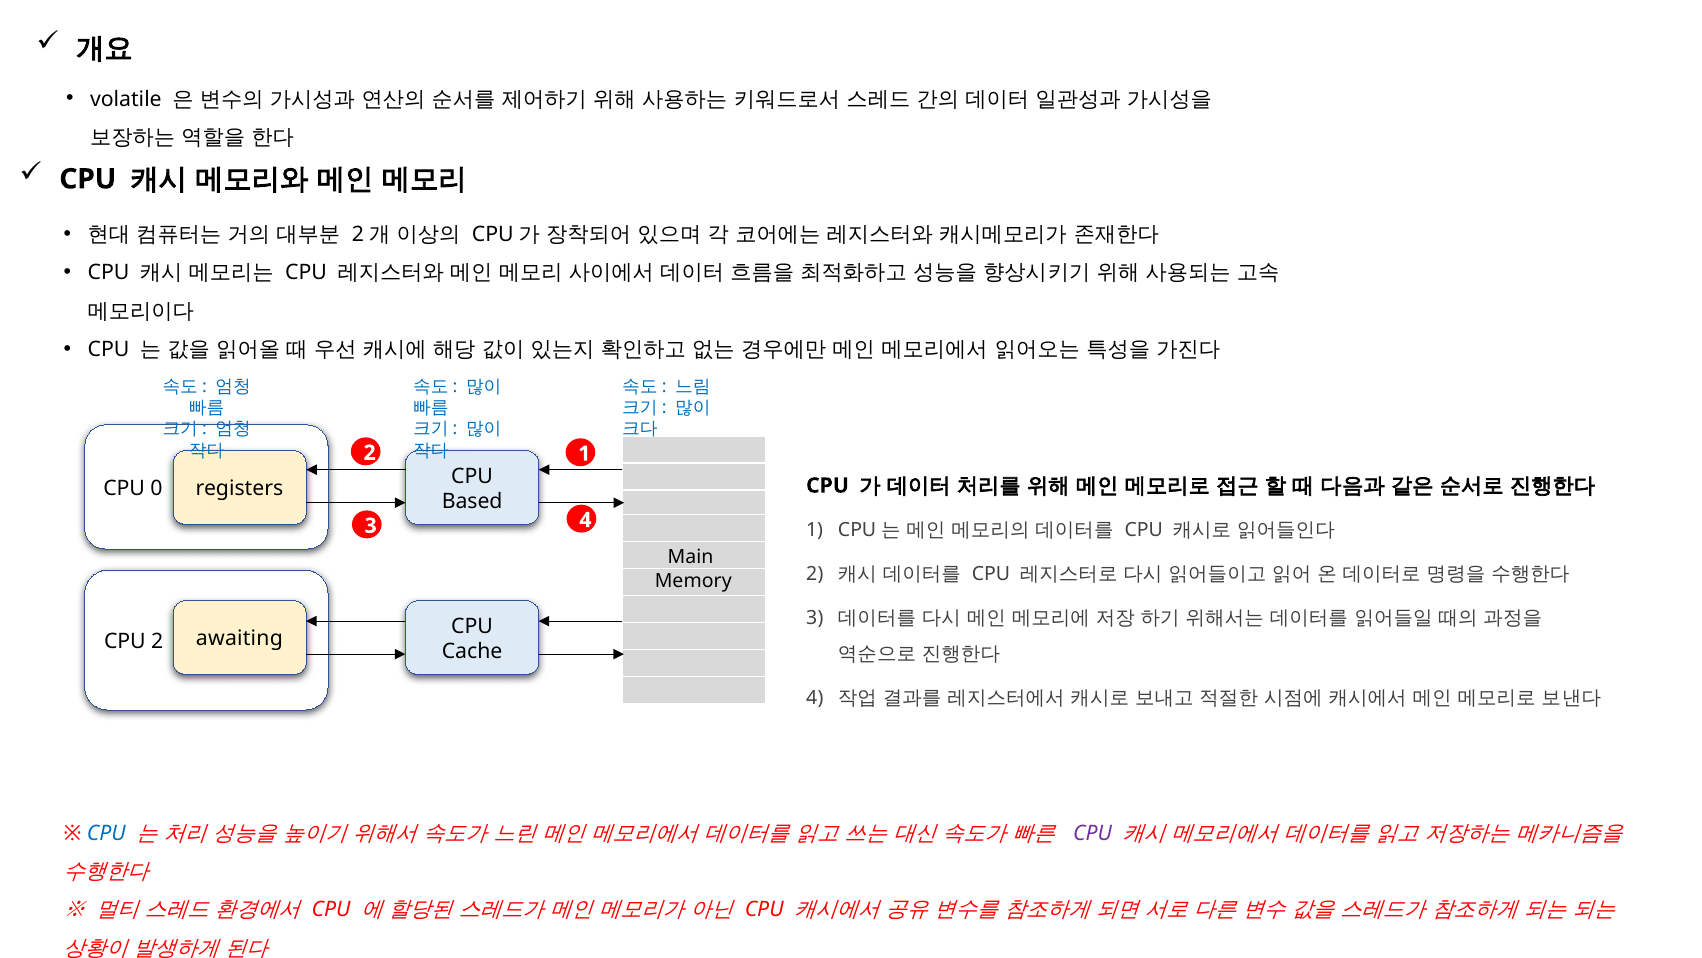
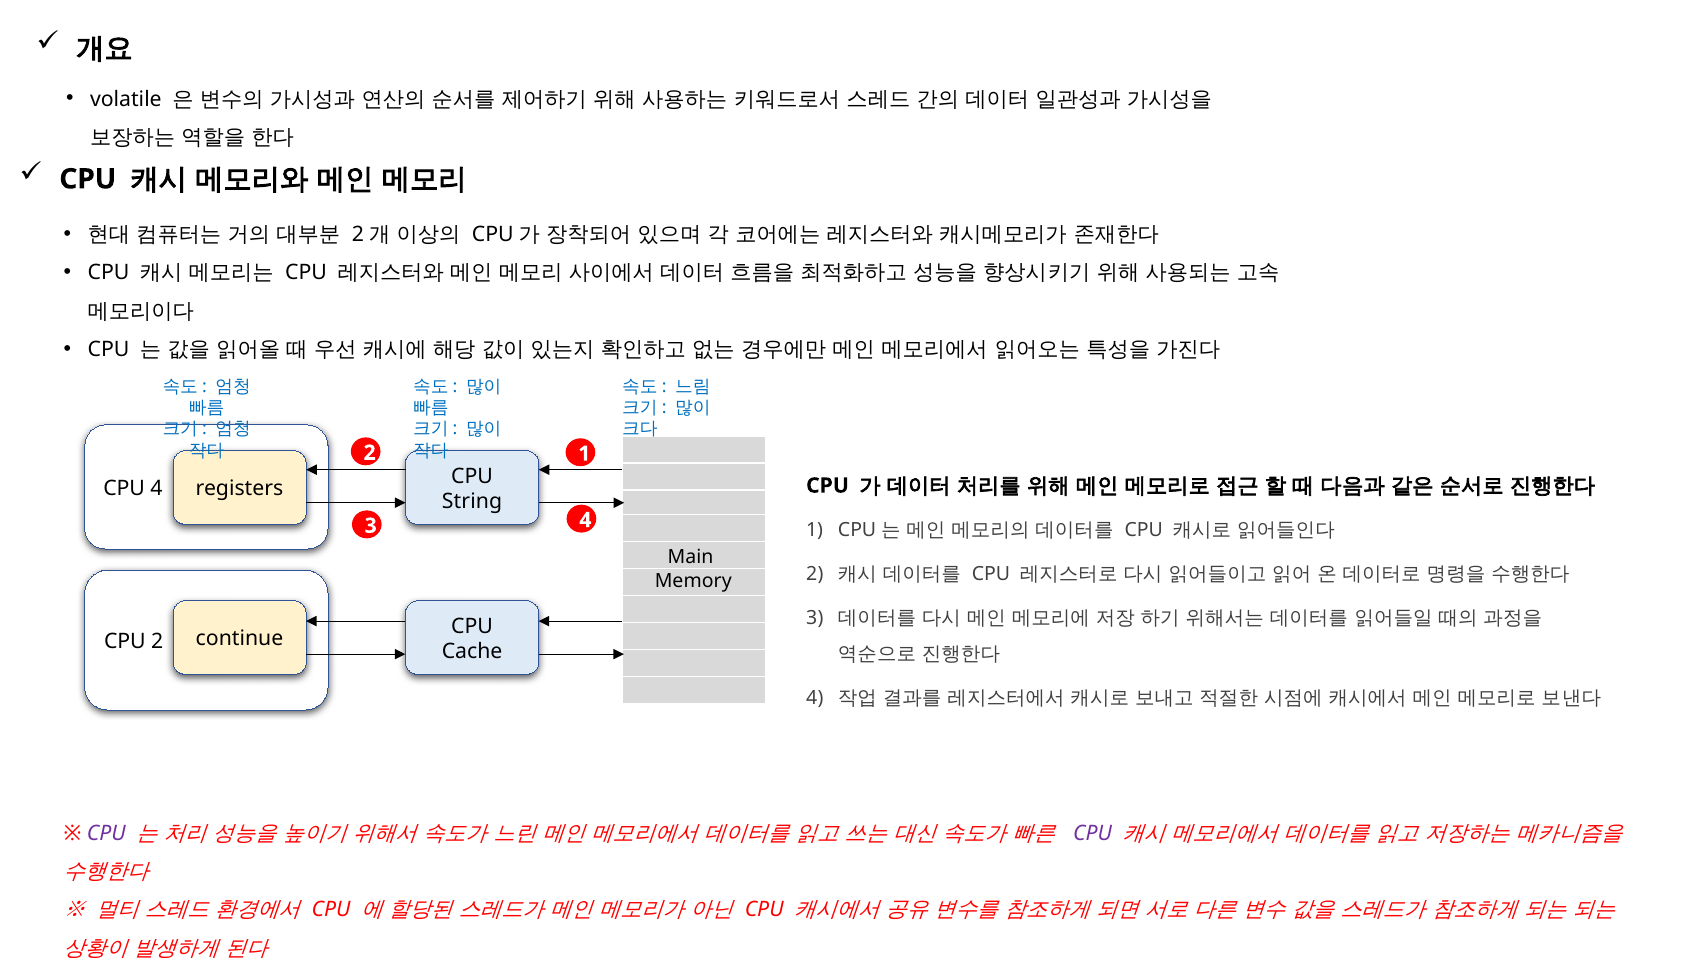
CPU 0: 0 -> 4
Based: Based -> String
awaiting: awaiting -> continue
CPU at (106, 833) colour: blue -> purple
